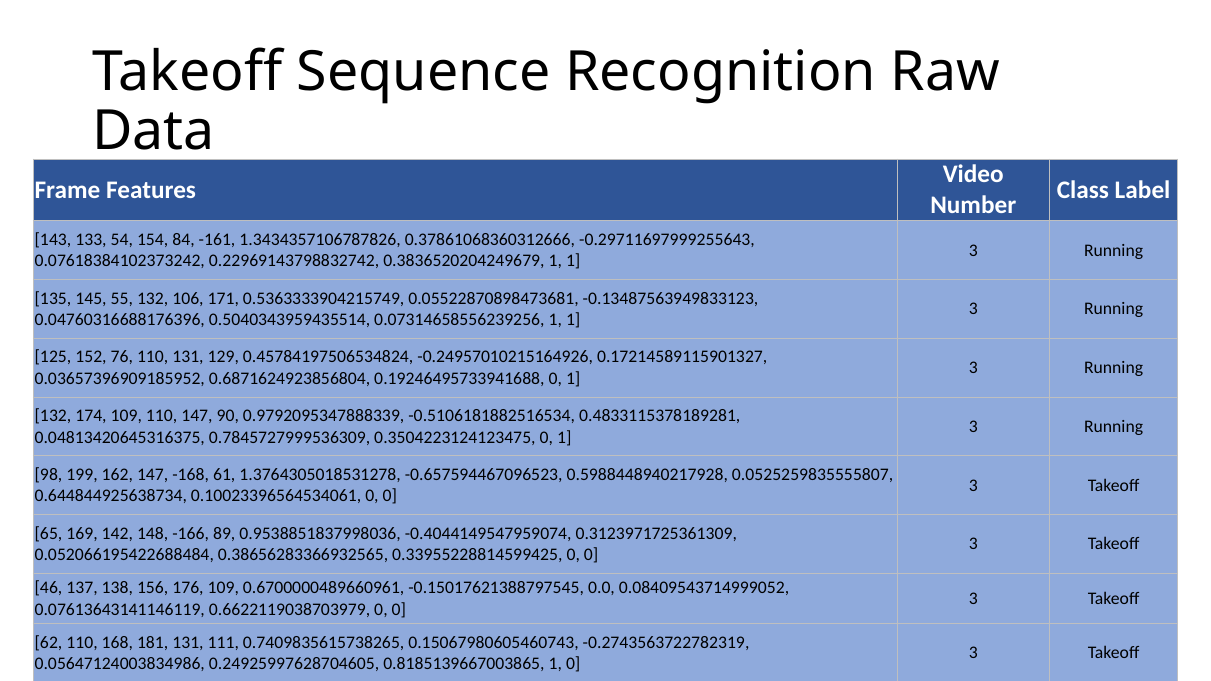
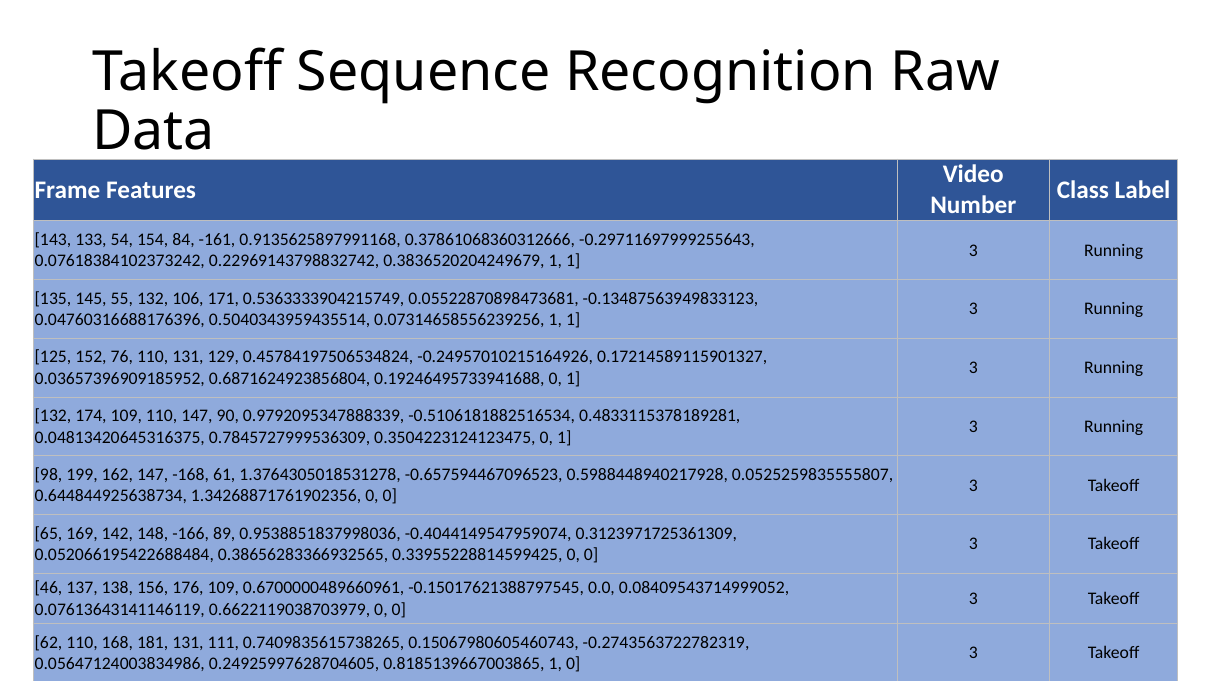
1.3434357106787826: 1.3434357106787826 -> 0.9135625897991168
0.10023396564534061: 0.10023396564534061 -> 1.34268871761902356
